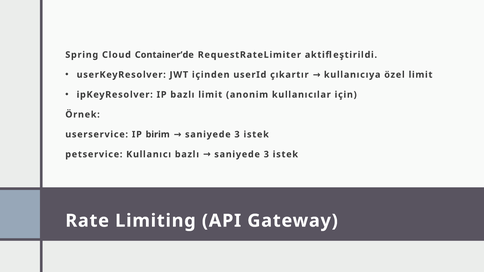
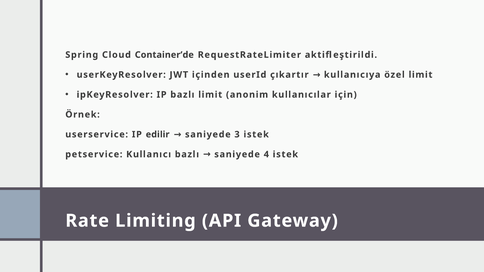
birim: birim -> edilir
bazlı saniyede 3: 3 -> 4
